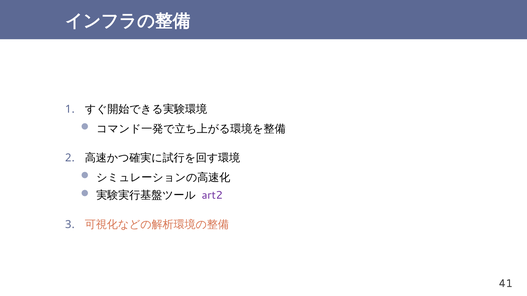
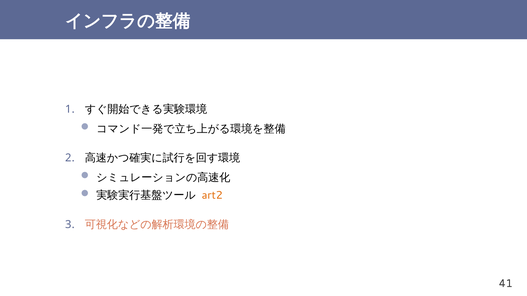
art2 colour: purple -> orange
